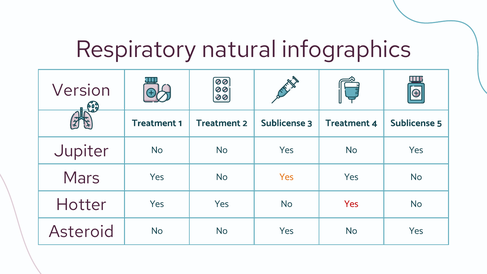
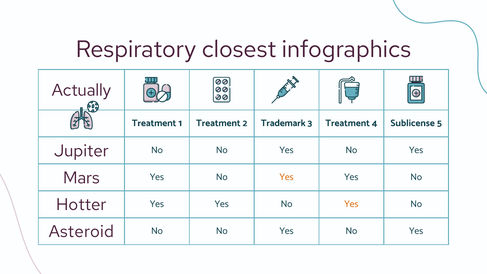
natural: natural -> closest
Version: Version -> Actually
2 Sublicense: Sublicense -> Trademark
Yes at (351, 204) colour: red -> orange
